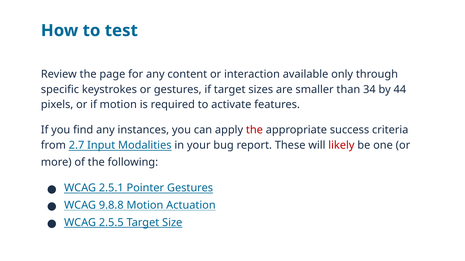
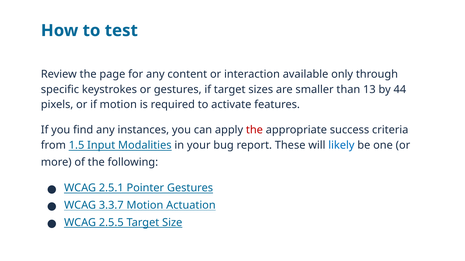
34: 34 -> 13
2.7: 2.7 -> 1.5
likely colour: red -> blue
9.8.8: 9.8.8 -> 3.3.7
